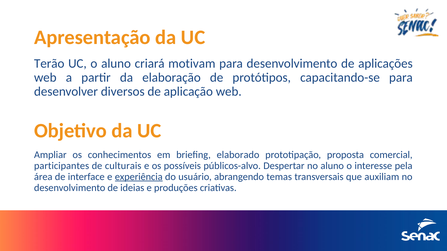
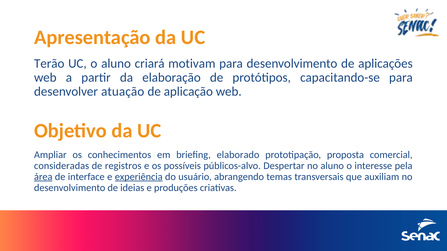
diversos: diversos -> atuação
participantes: participantes -> consideradas
culturais: culturais -> registros
área underline: none -> present
